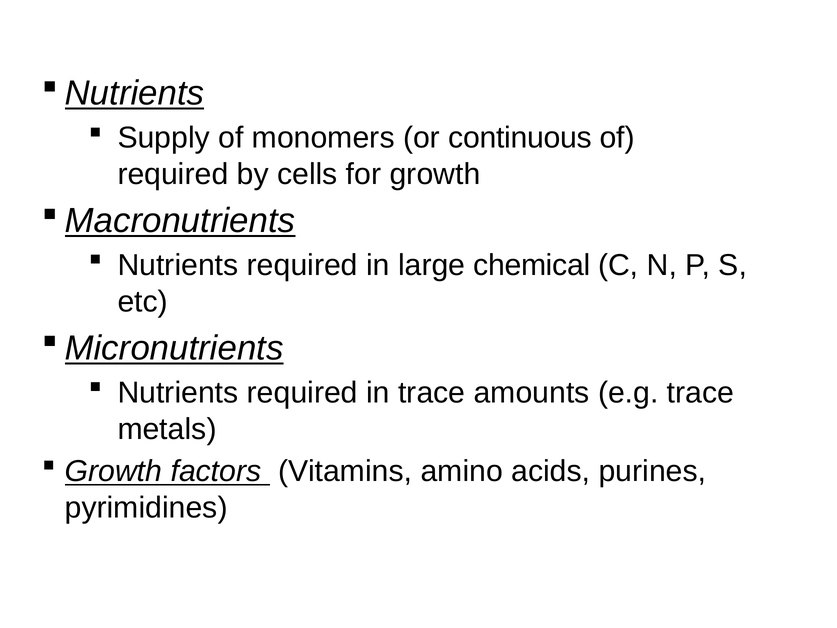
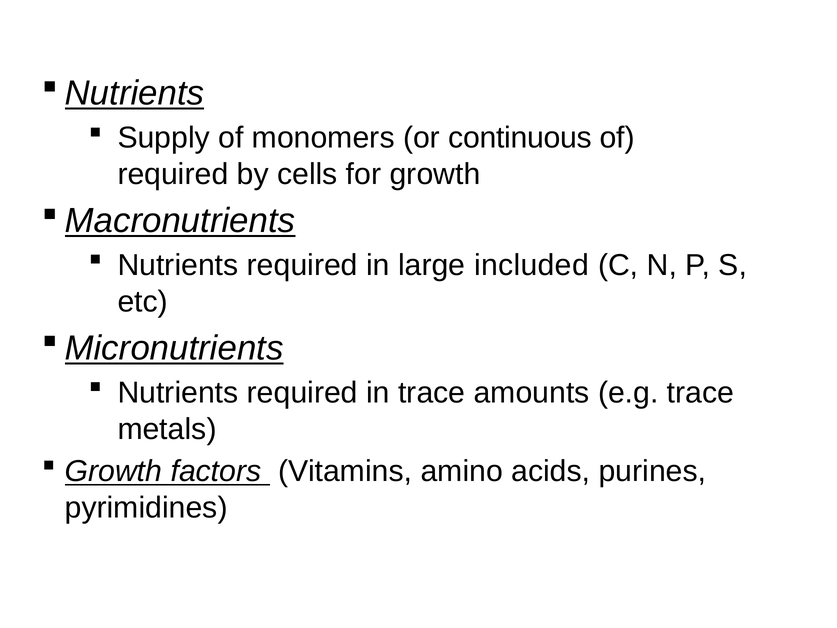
chemical: chemical -> included
